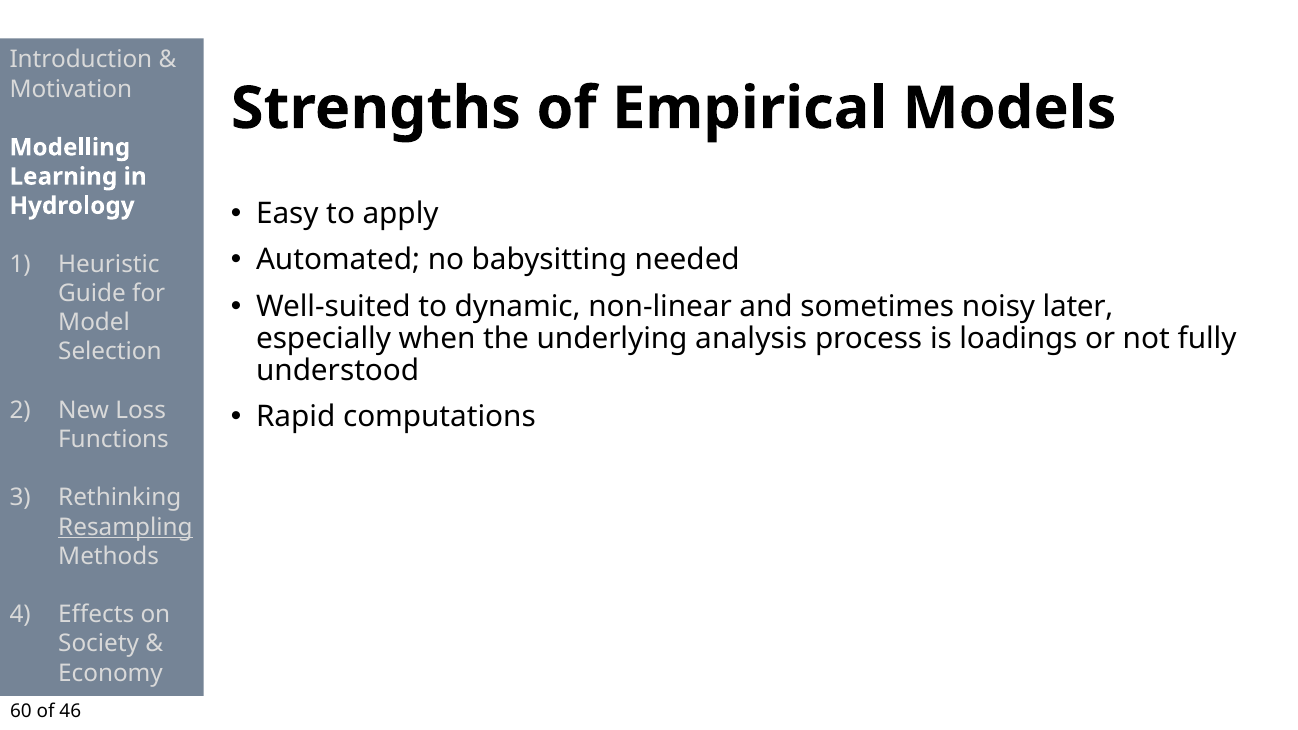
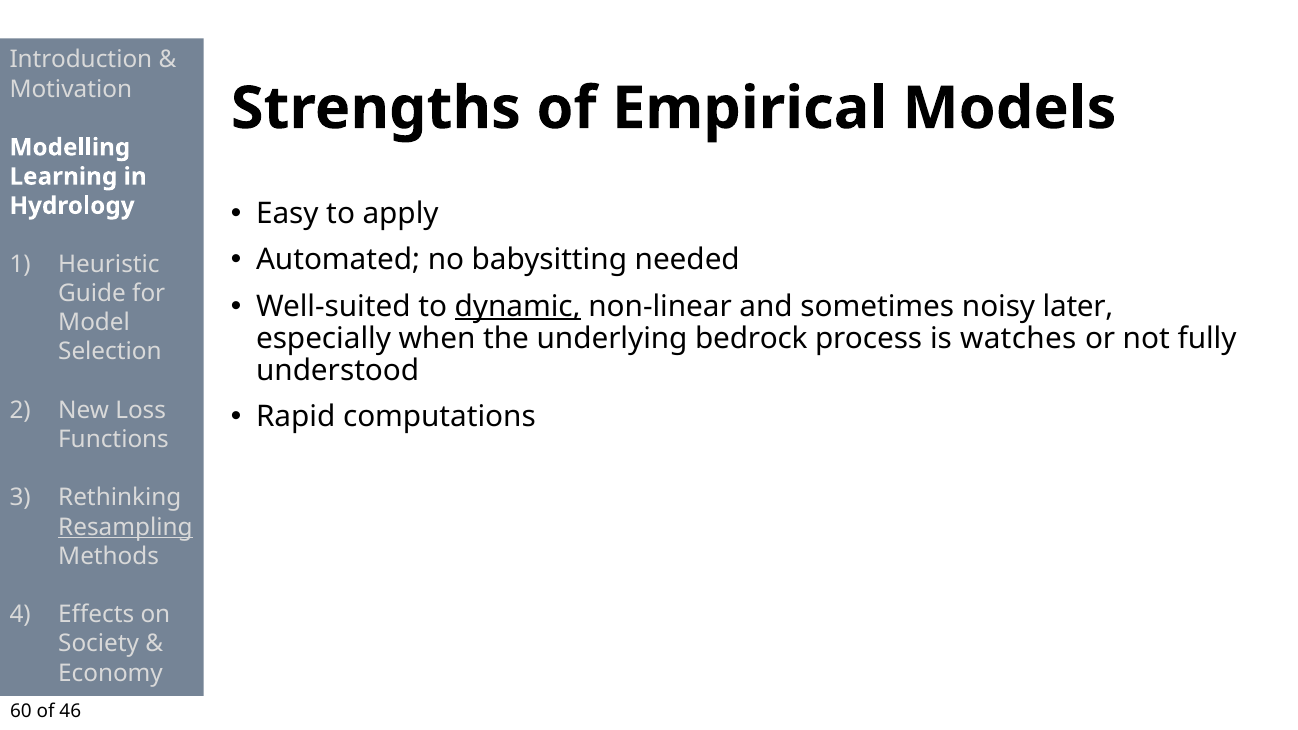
dynamic underline: none -> present
analysis: analysis -> bedrock
loadings: loadings -> watches
